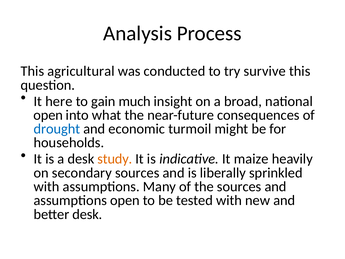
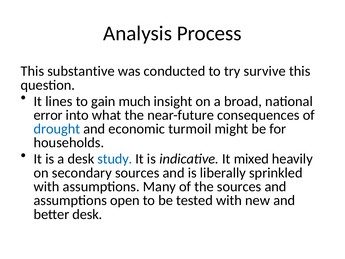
agricultural: agricultural -> substantive
here: here -> lines
open at (48, 115): open -> error
study colour: orange -> blue
maize: maize -> mixed
